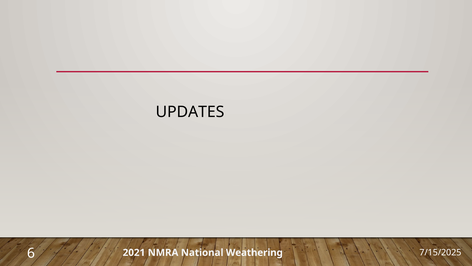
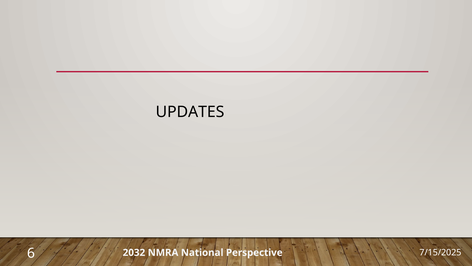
2021: 2021 -> 2032
Weathering: Weathering -> Perspective
